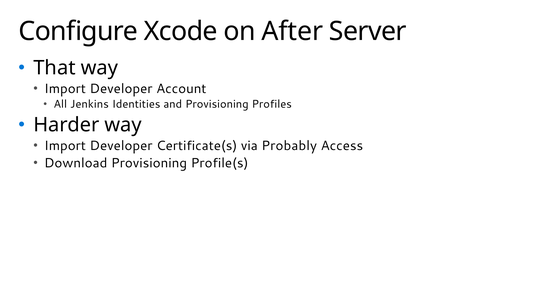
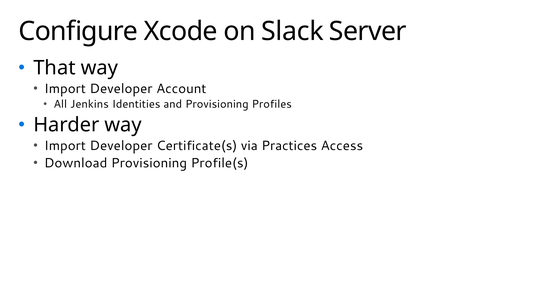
After: After -> Slack
Probably: Probably -> Practices
